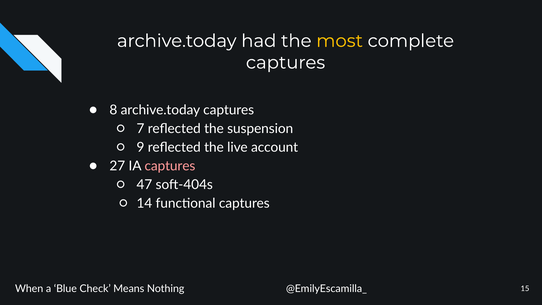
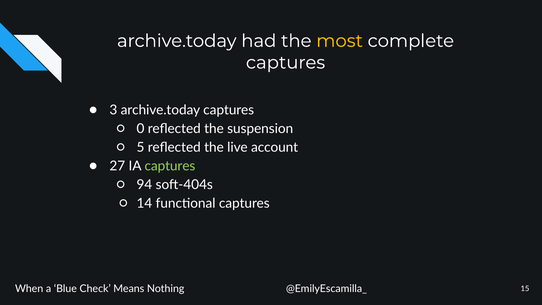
8: 8 -> 3
7: 7 -> 0
9: 9 -> 5
captures at (170, 166) colour: pink -> light green
47: 47 -> 94
